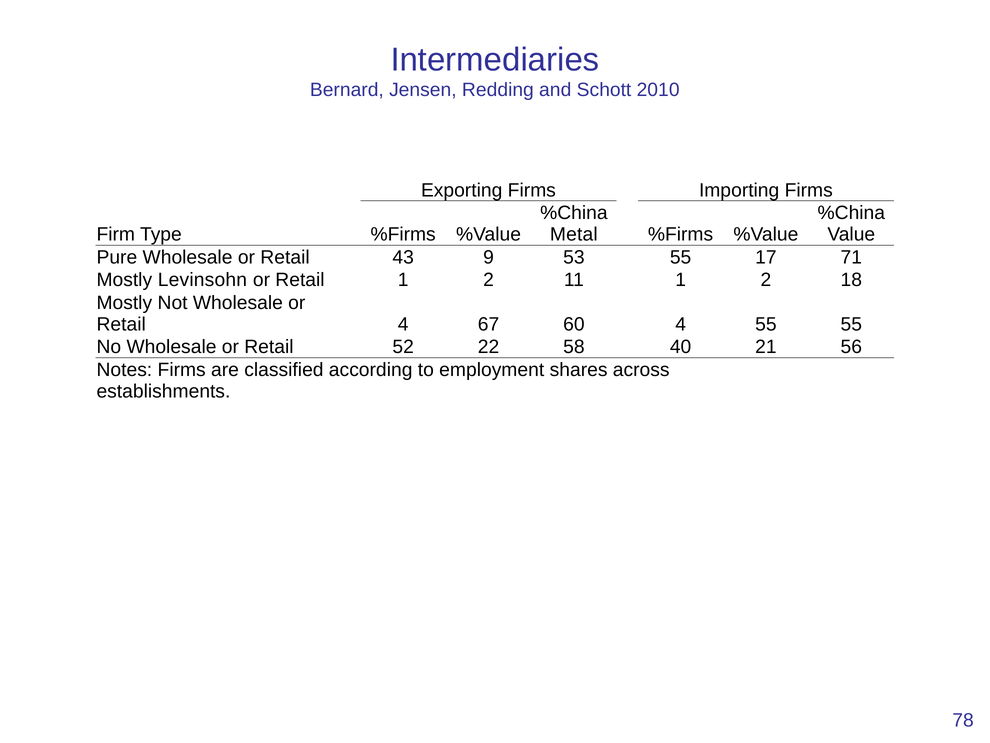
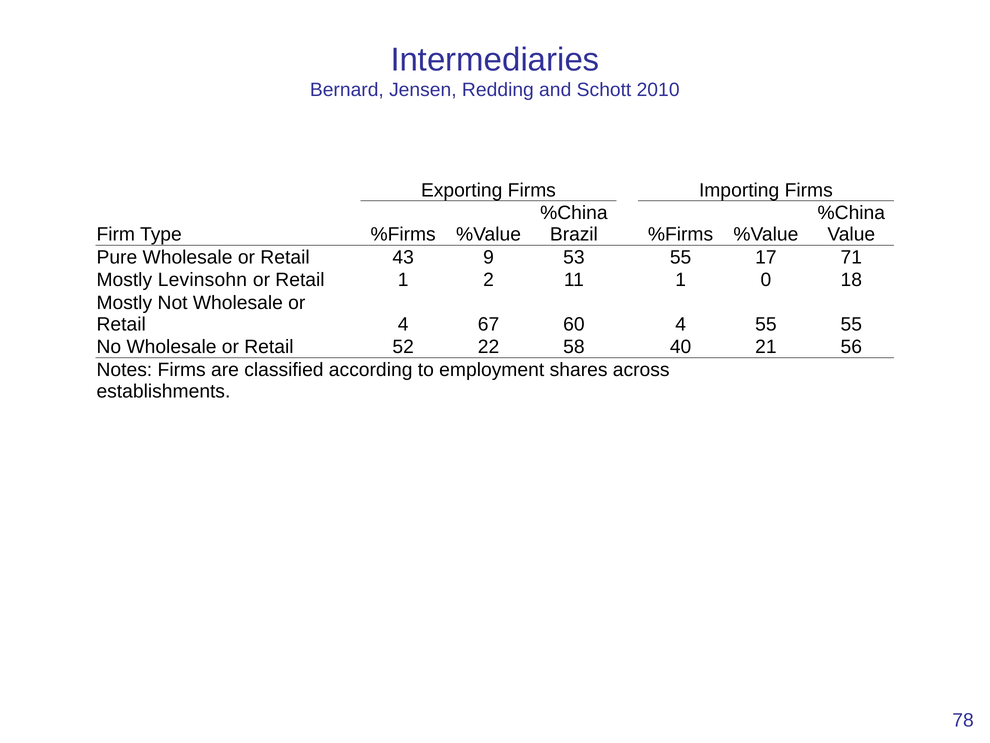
Metal: Metal -> Brazil
11 1 2: 2 -> 0
